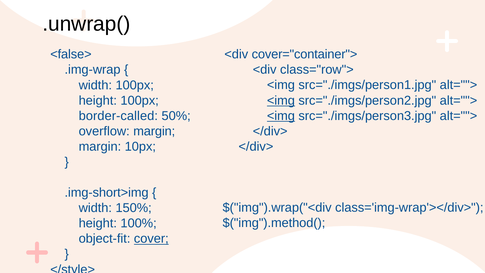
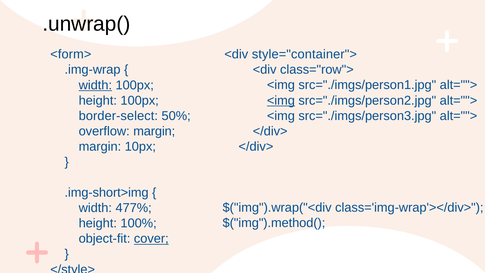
<false>: <false> -> <form>
cover="container">: cover="container"> -> style="container">
width at (95, 85) underline: none -> present
border-called: border-called -> border-select
<img at (281, 116) underline: present -> none
150%: 150% -> 477%
